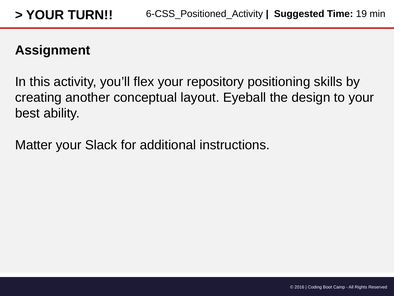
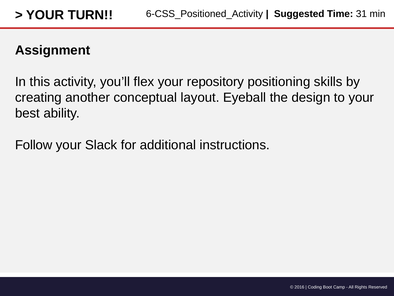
19: 19 -> 31
Matter: Matter -> Follow
